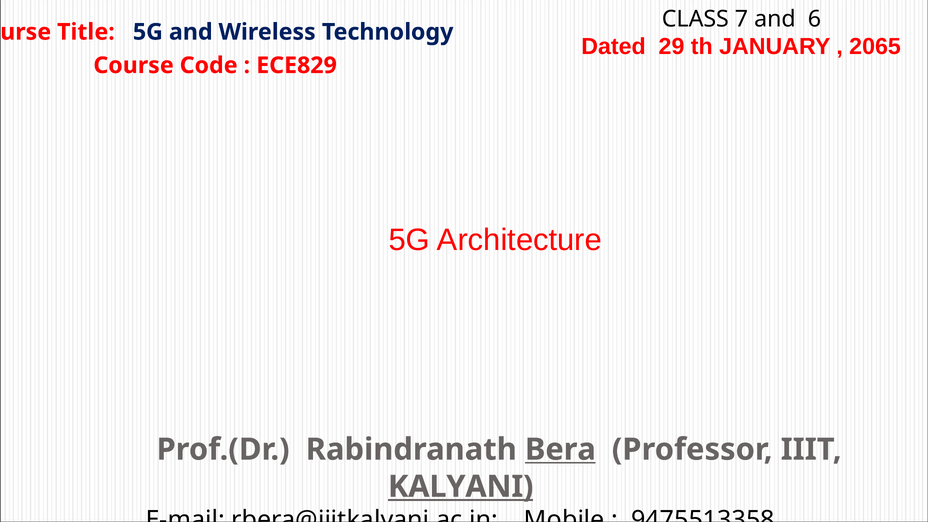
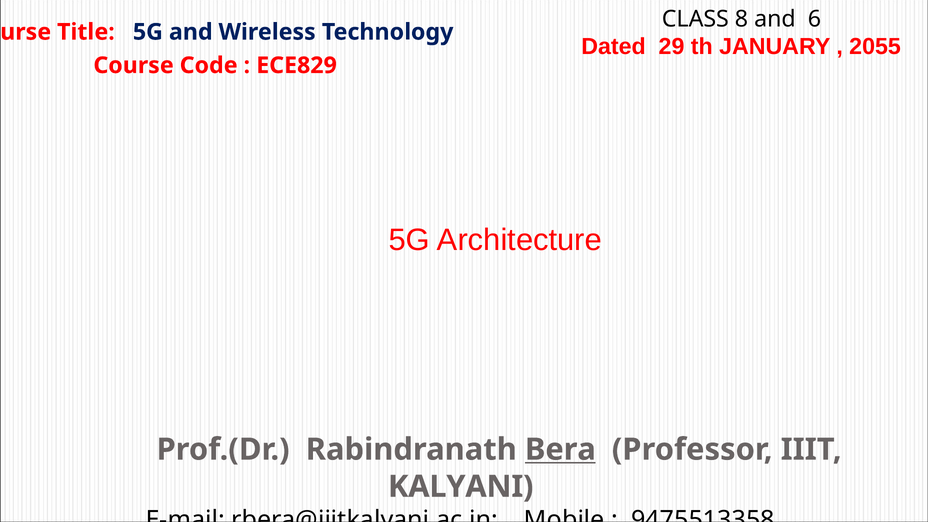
7: 7 -> 8
2065: 2065 -> 2055
KALYANI underline: present -> none
